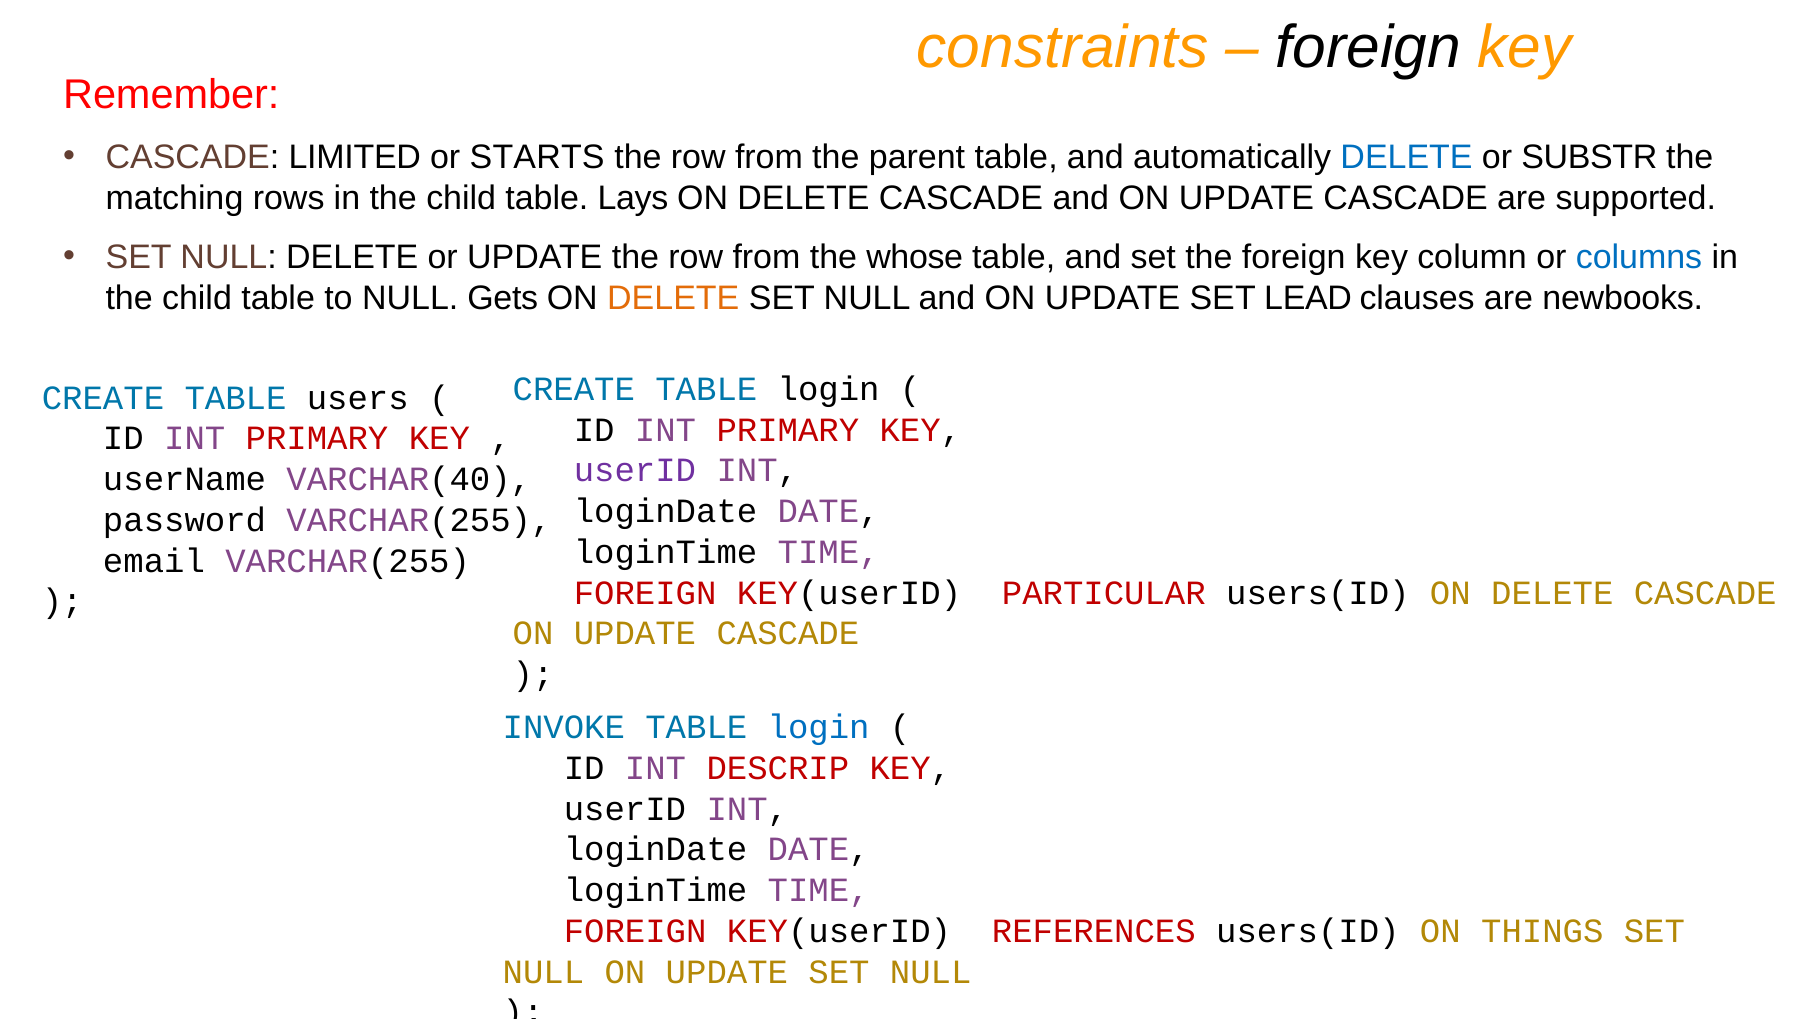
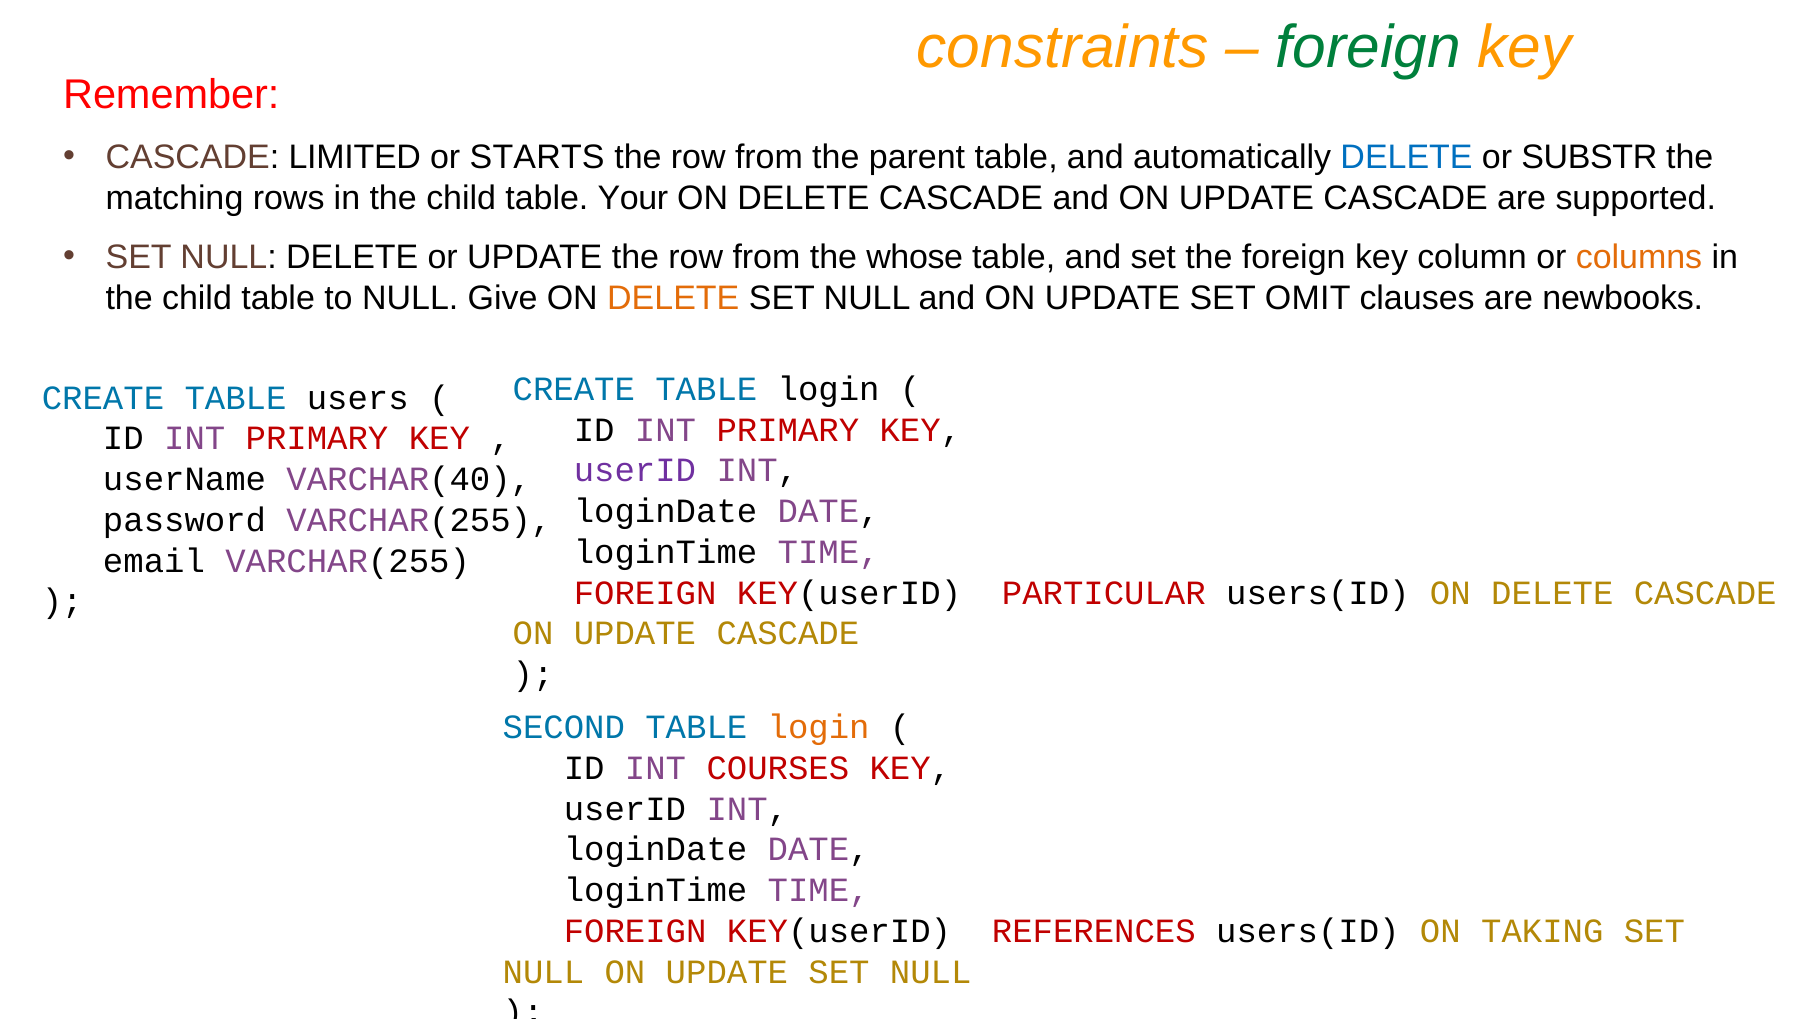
foreign at (1368, 47) colour: black -> green
Lays: Lays -> Your
columns colour: blue -> orange
Gets: Gets -> Give
LEAD: LEAD -> OMIT
INVOKE: INVOKE -> SECOND
login at (819, 728) colour: blue -> orange
DESCRIP: DESCRIP -> COURSES
THINGS: THINGS -> TAKING
